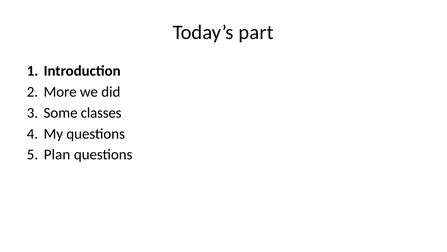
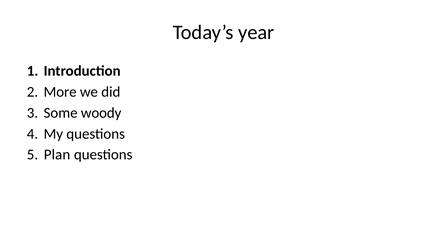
part: part -> year
classes: classes -> woody
